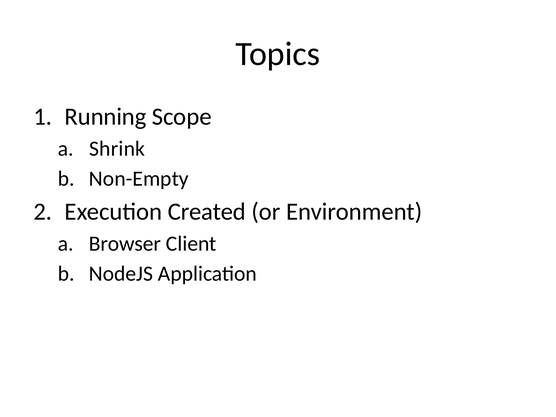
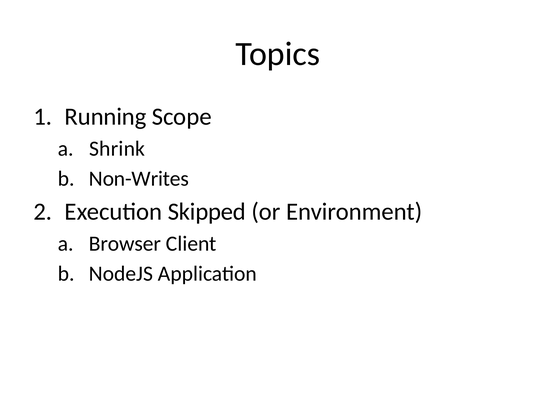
Non-Empty: Non-Empty -> Non-Writes
Created: Created -> Skipped
